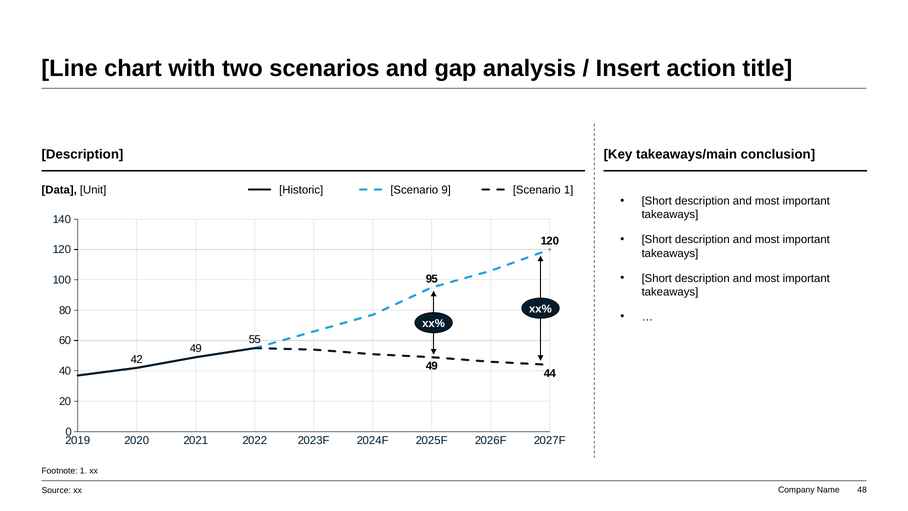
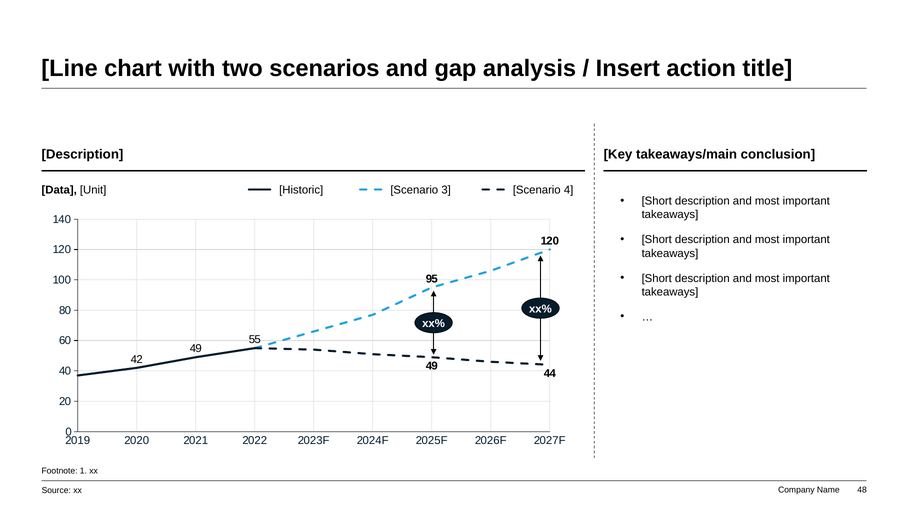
9: 9 -> 3
Scenario 1: 1 -> 4
